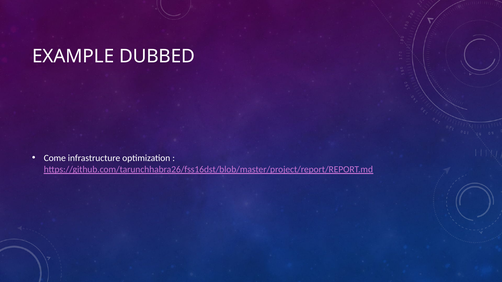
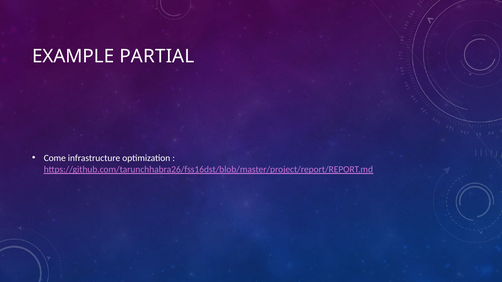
DUBBED: DUBBED -> PARTIAL
